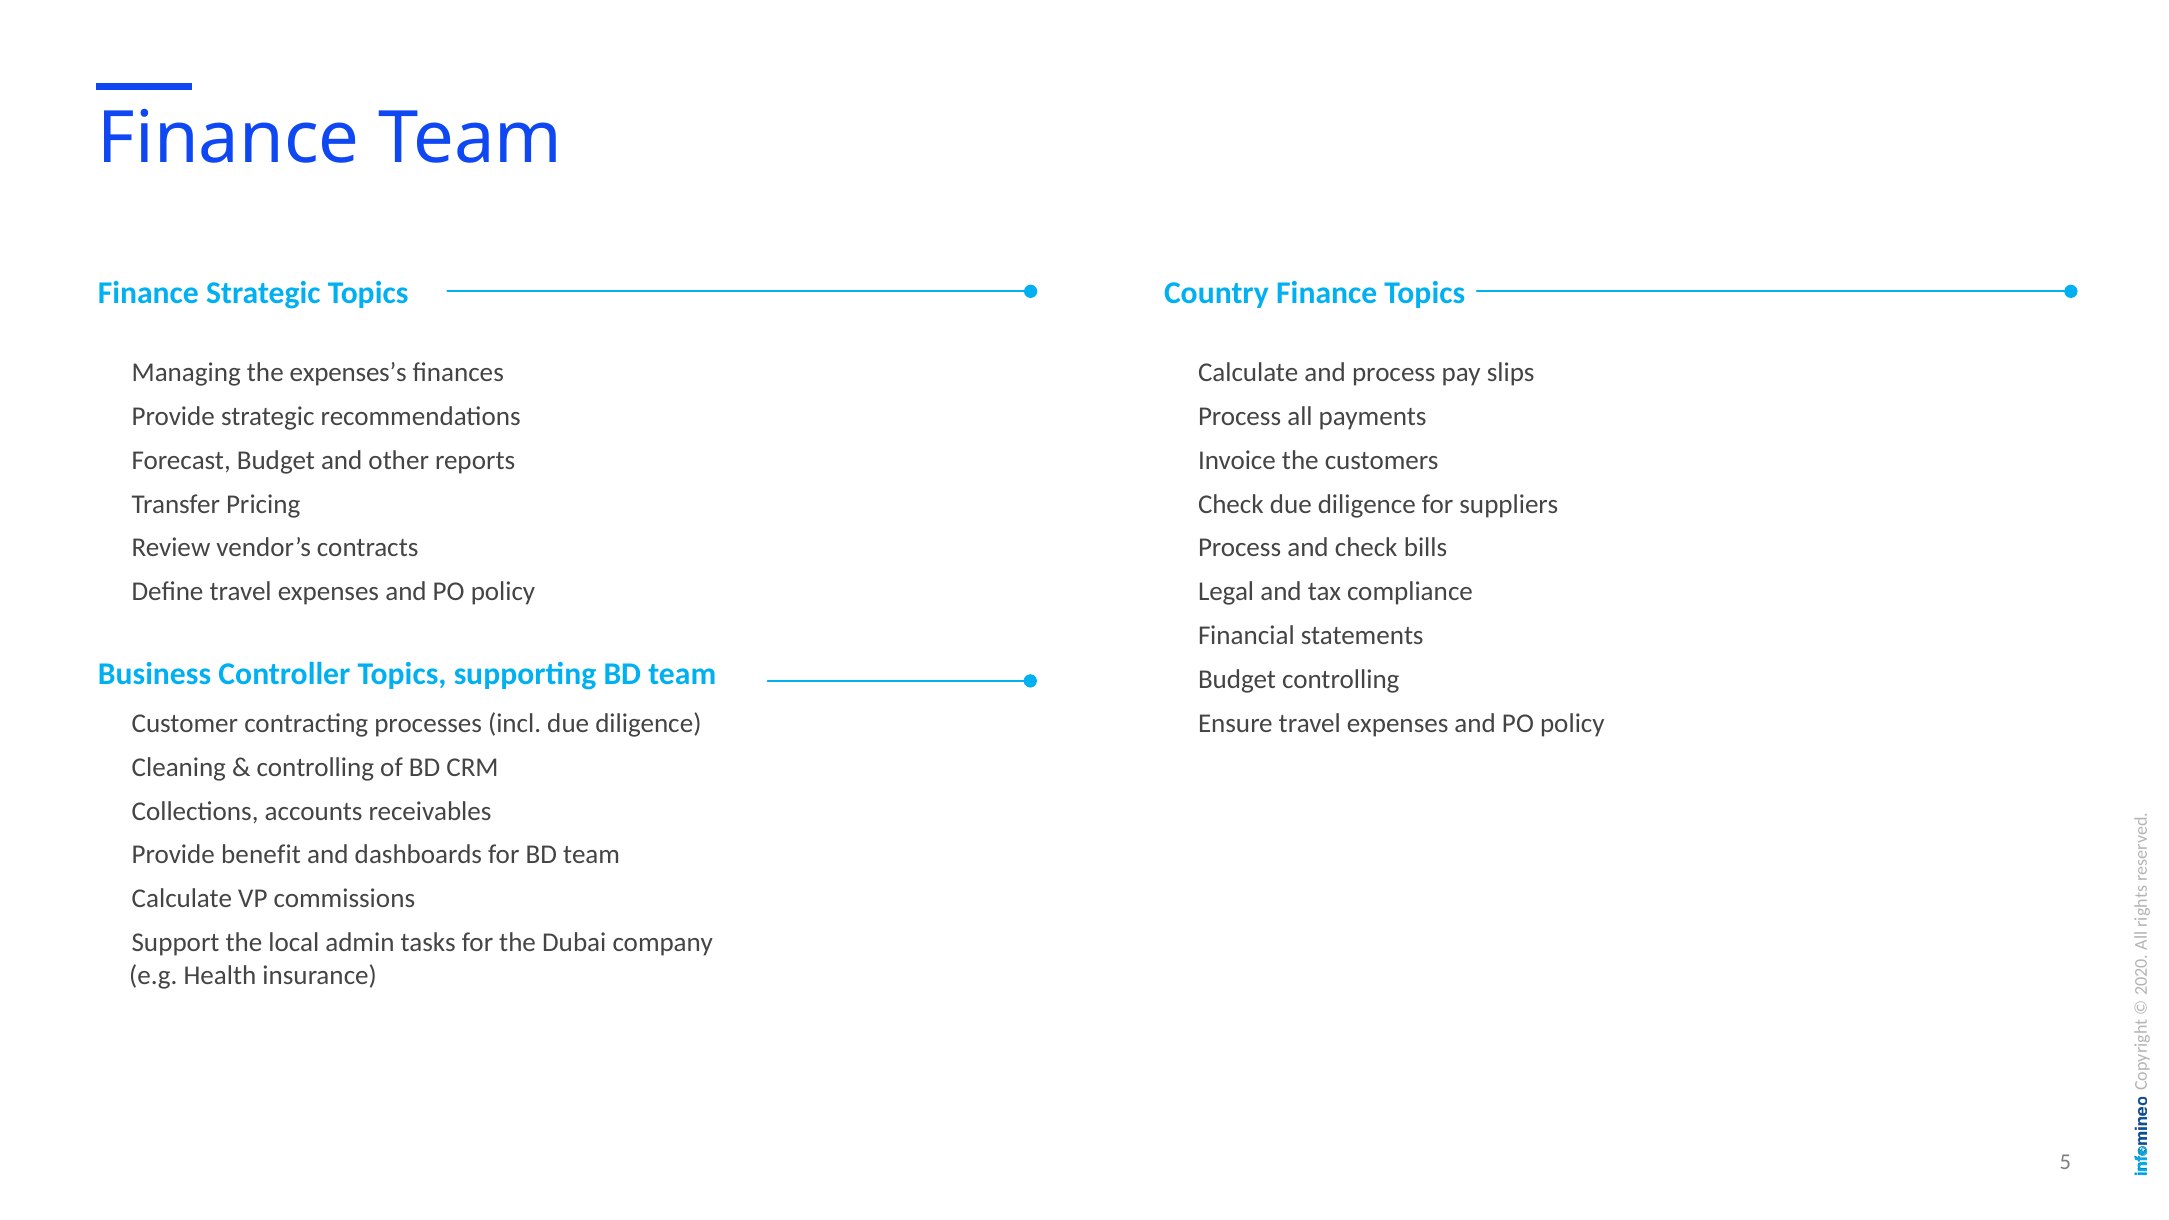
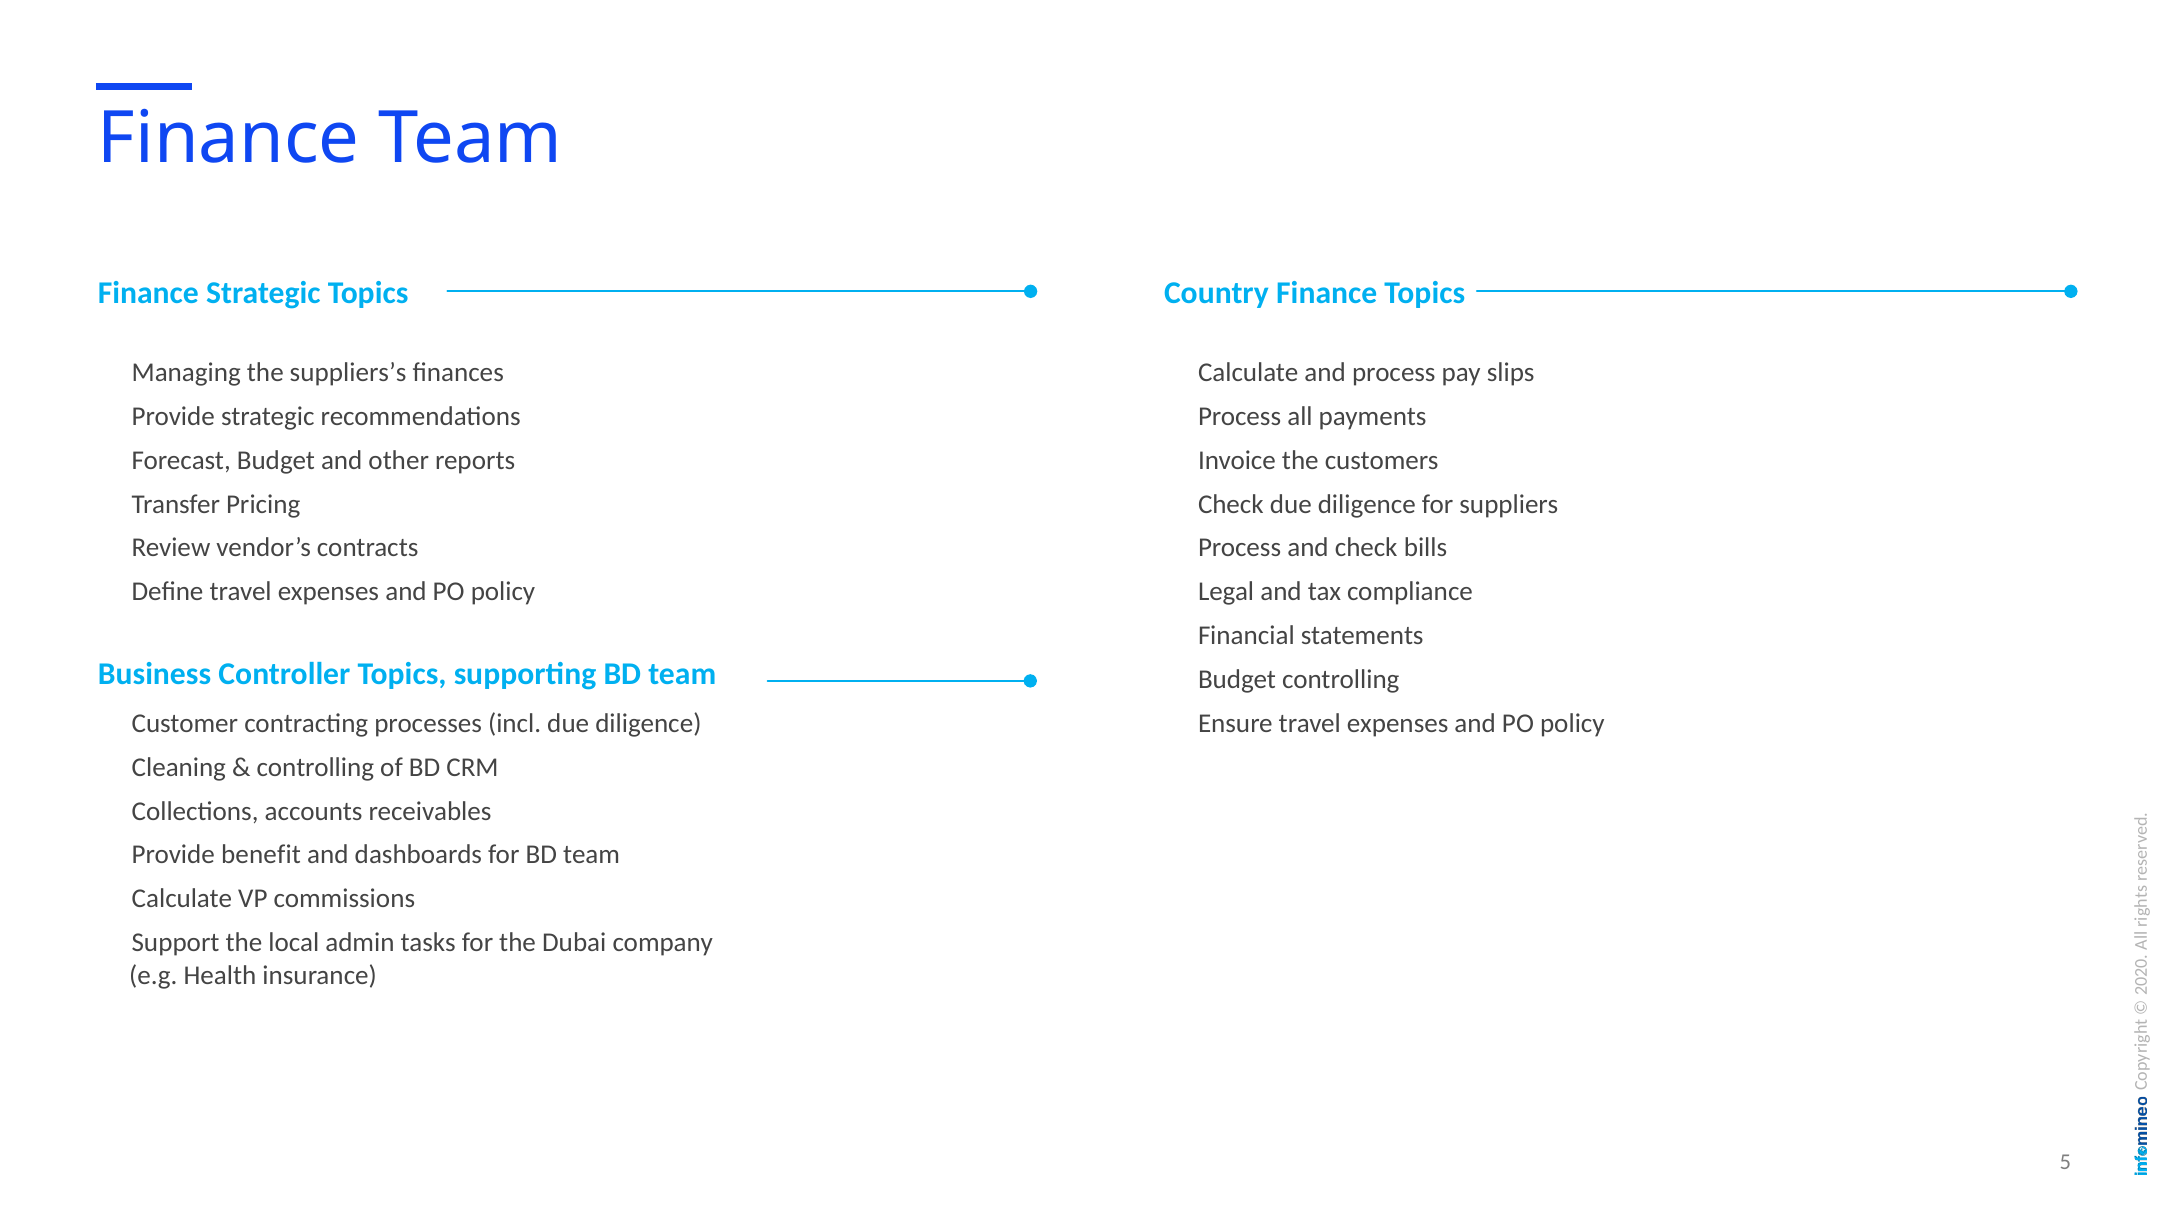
expenses’s: expenses’s -> suppliers’s
